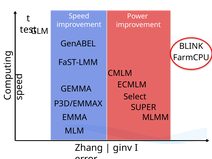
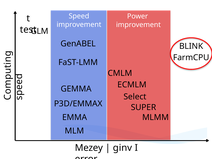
Zhang: Zhang -> Mezey
